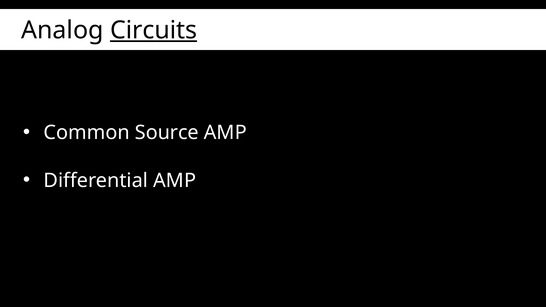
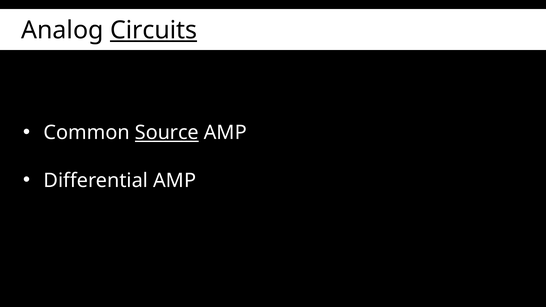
Source underline: none -> present
